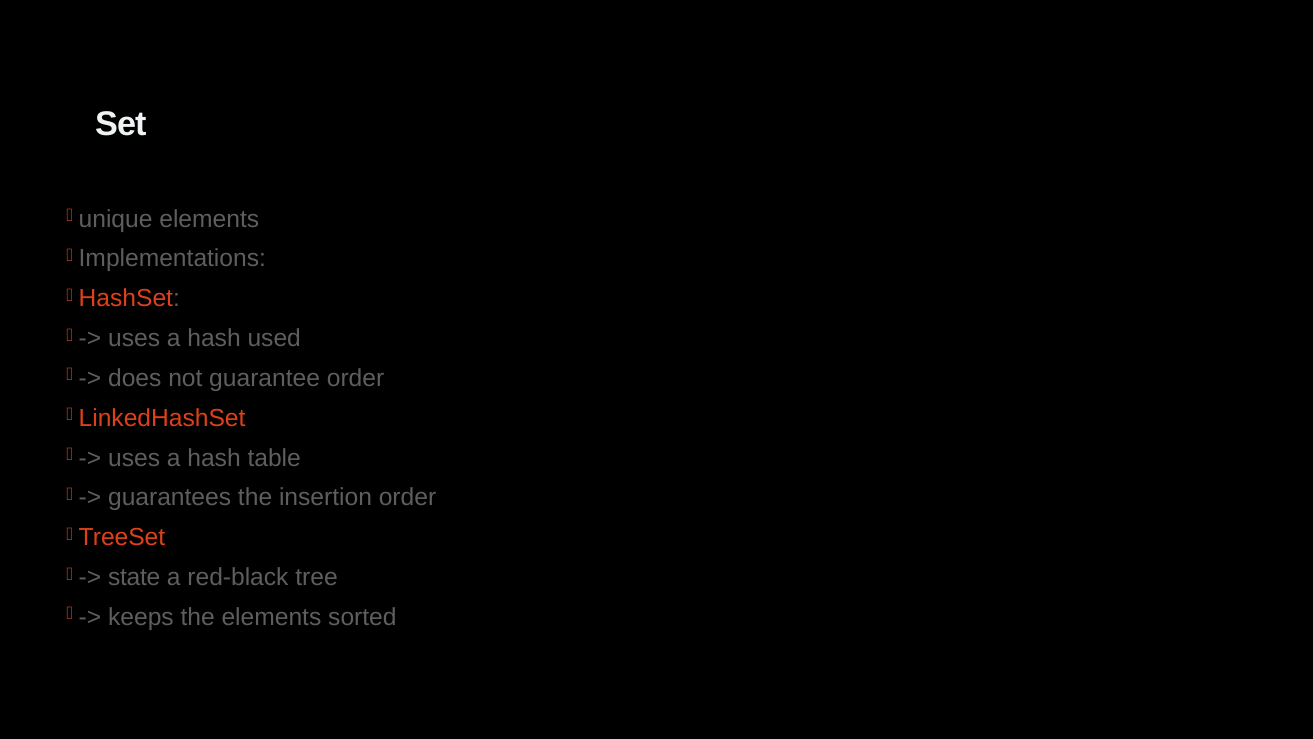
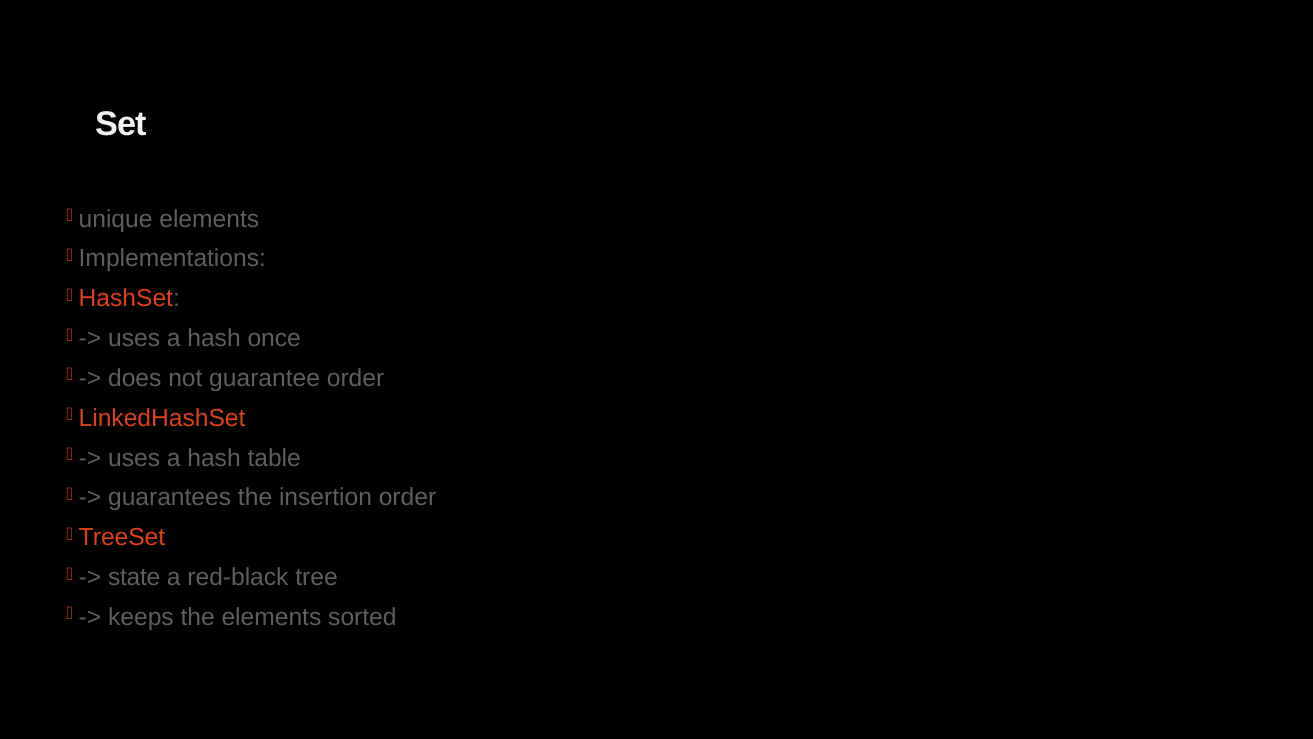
used: used -> once
